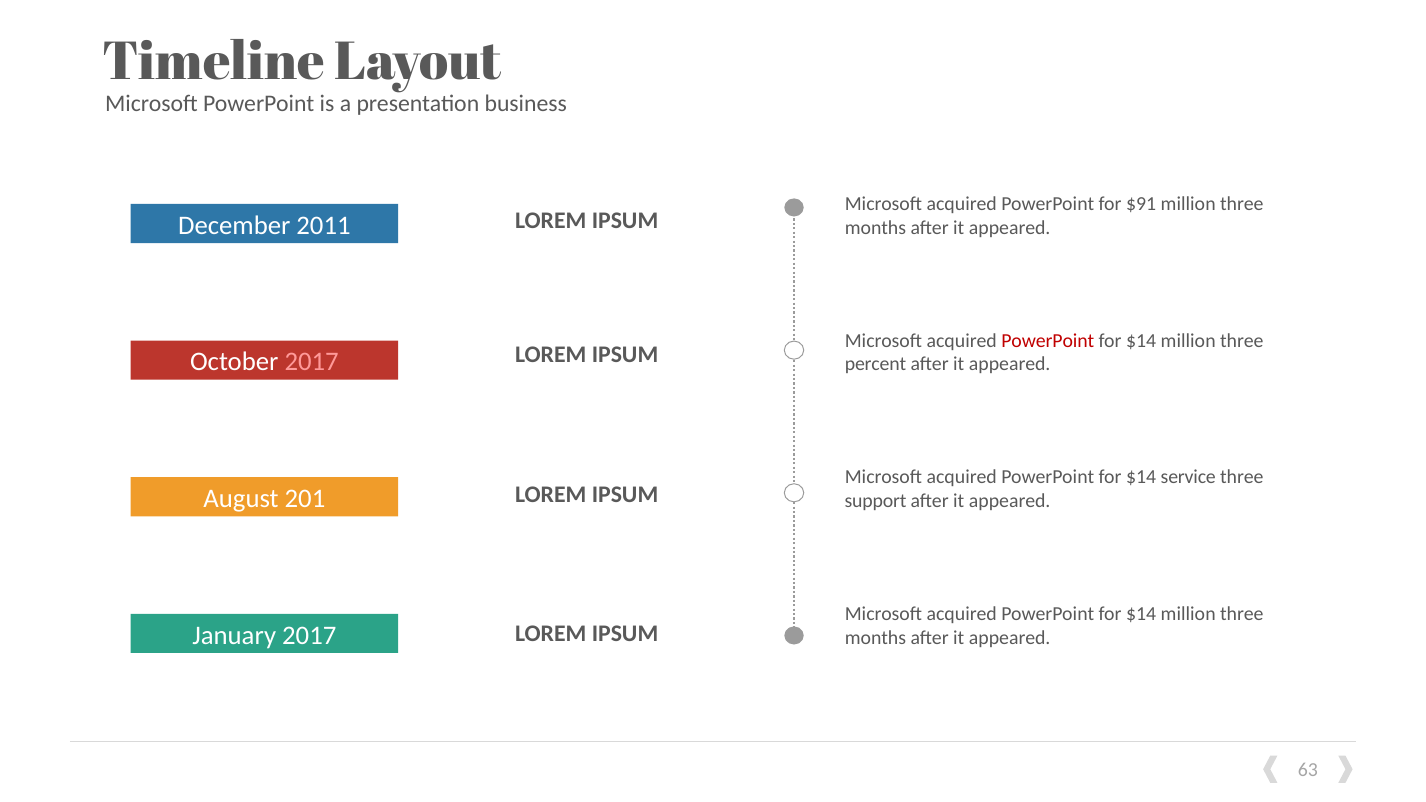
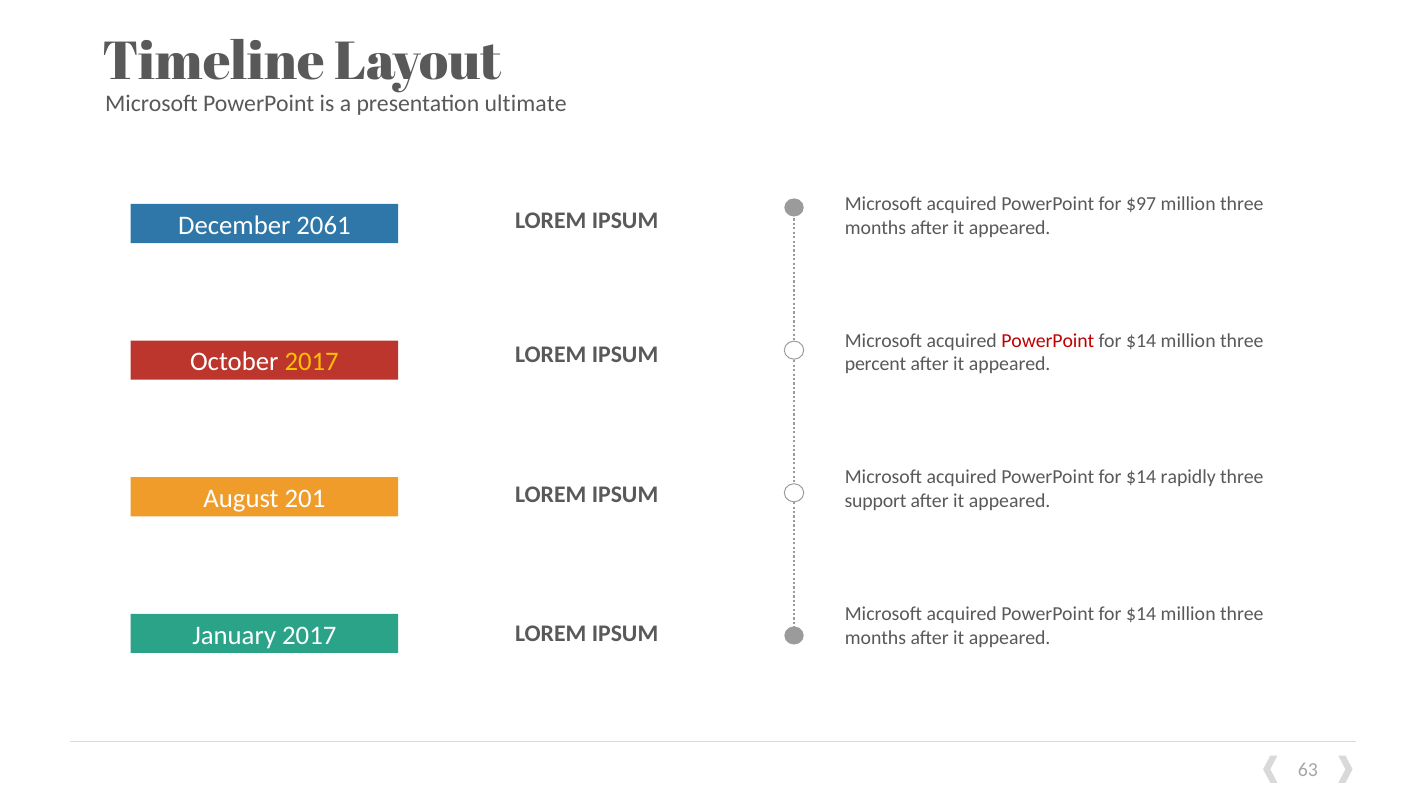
business: business -> ultimate
$91: $91 -> $97
2011: 2011 -> 2061
2017 at (312, 362) colour: pink -> yellow
service: service -> rapidly
